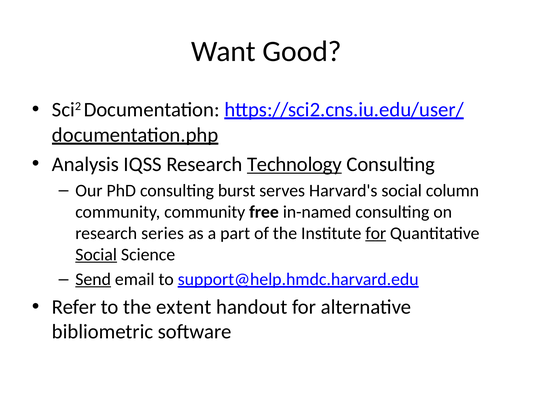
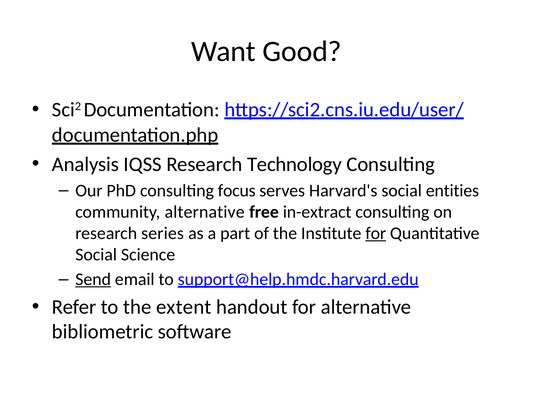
Technology underline: present -> none
burst: burst -> focus
column: column -> entities
community community: community -> alternative
in-named: in-named -> in-extract
Social at (96, 255) underline: present -> none
